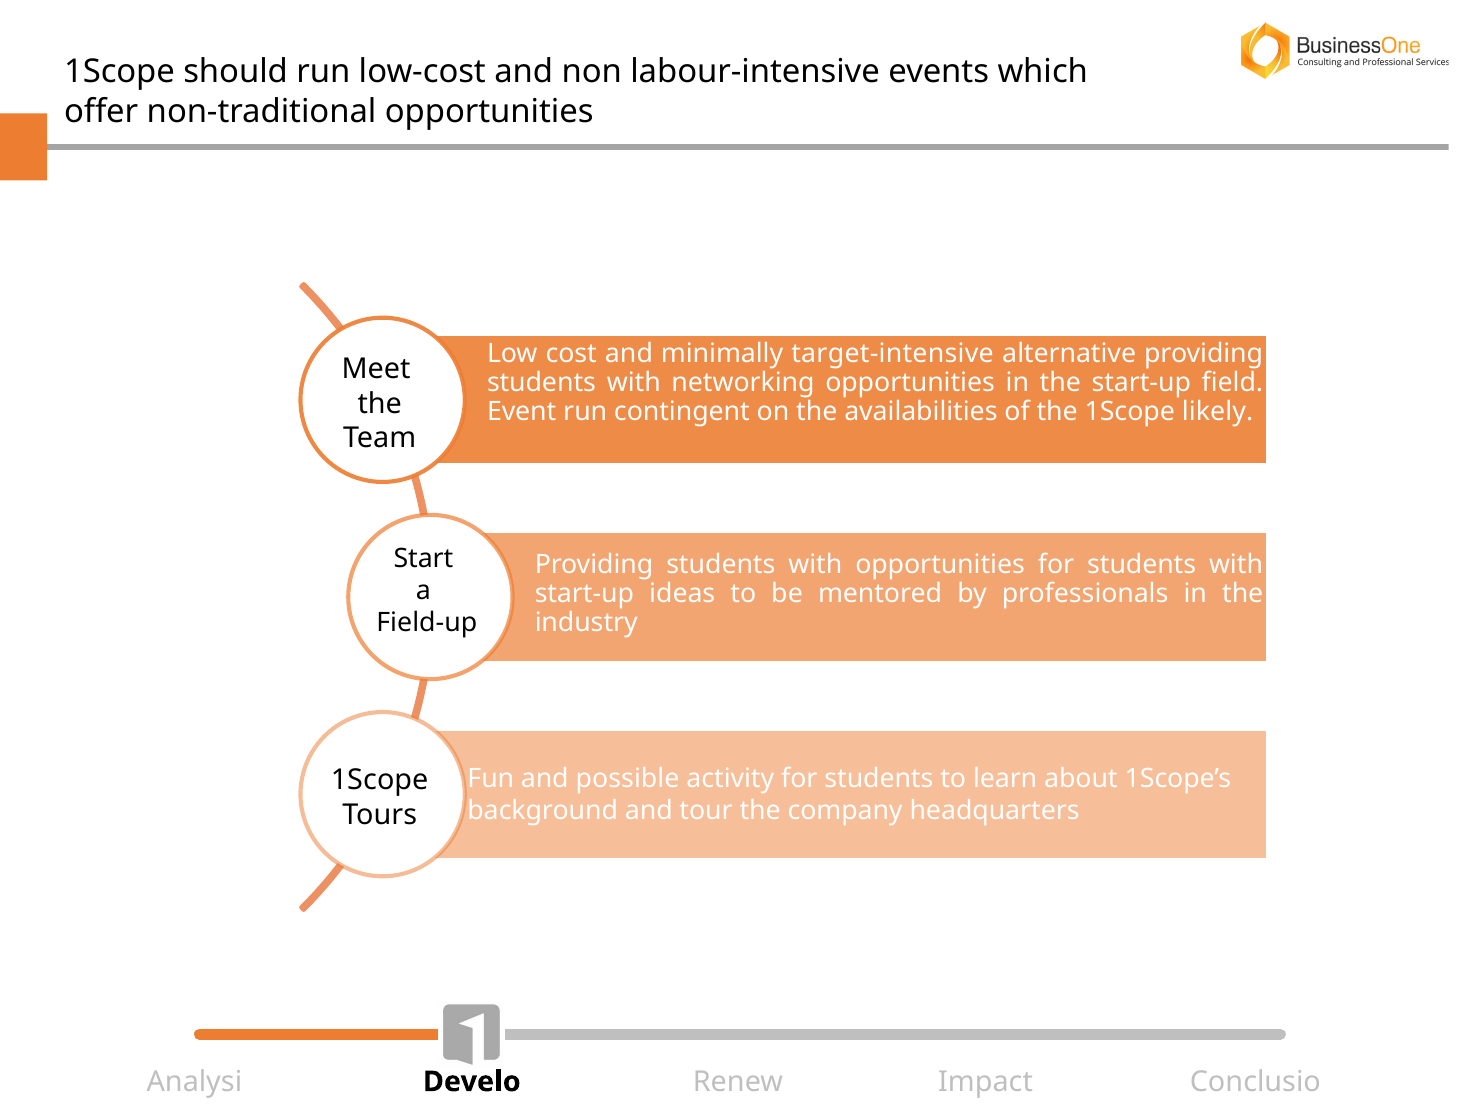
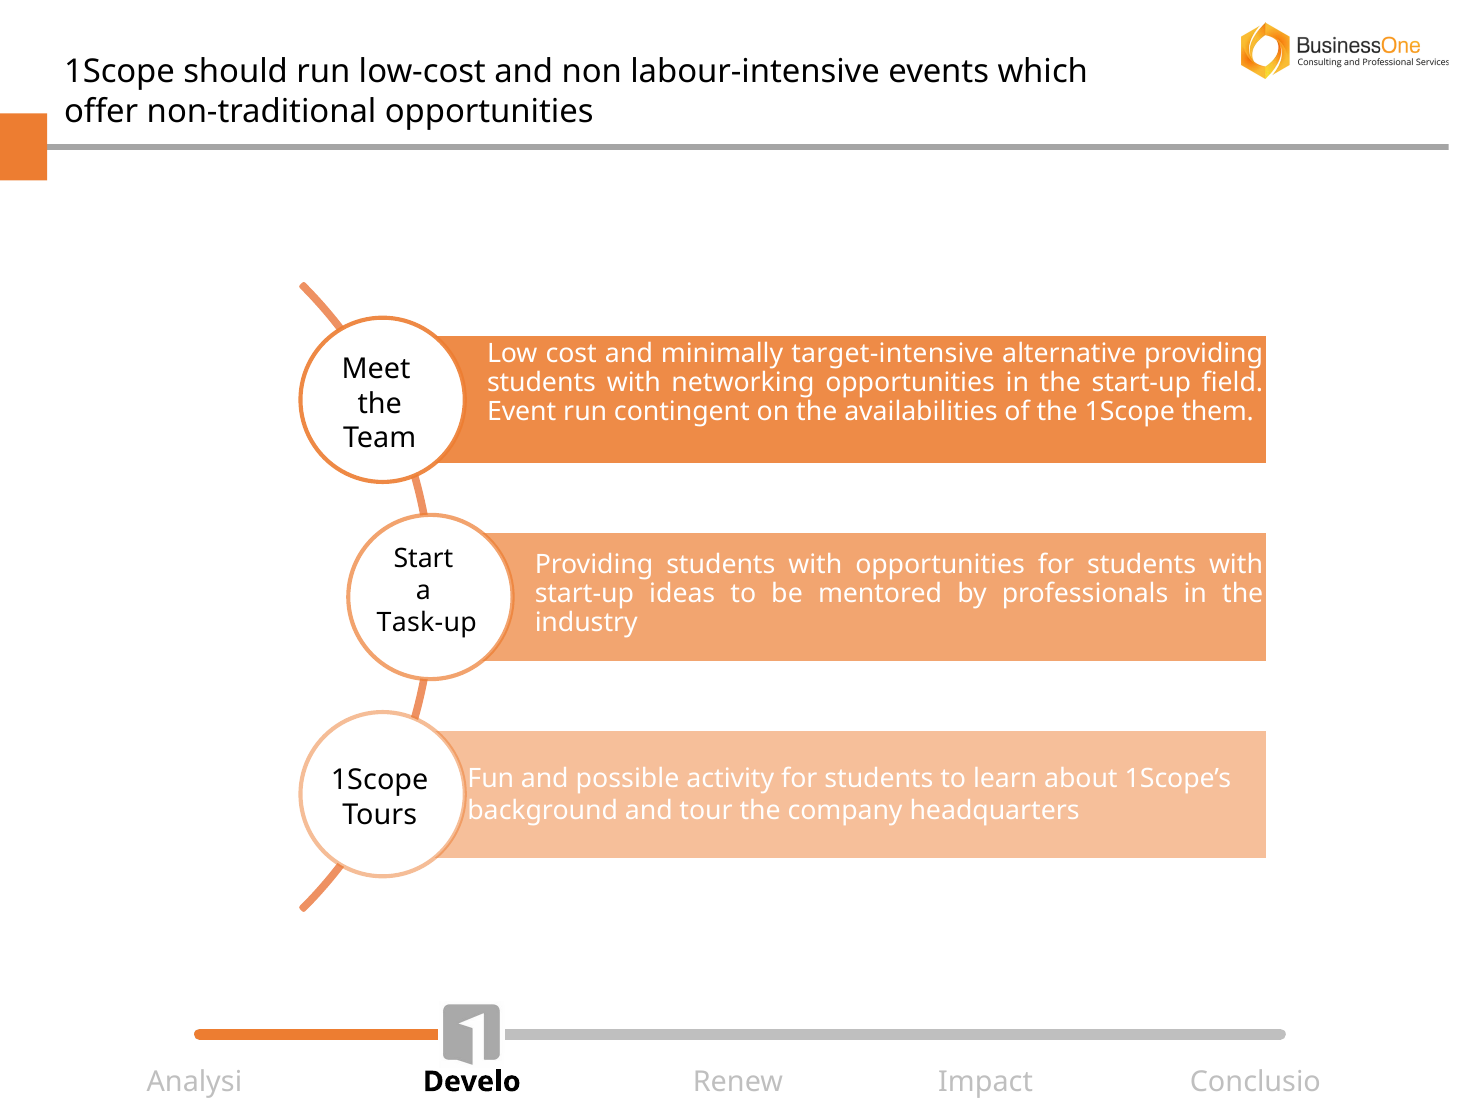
likely: likely -> them
Field-up: Field-up -> Task-up
